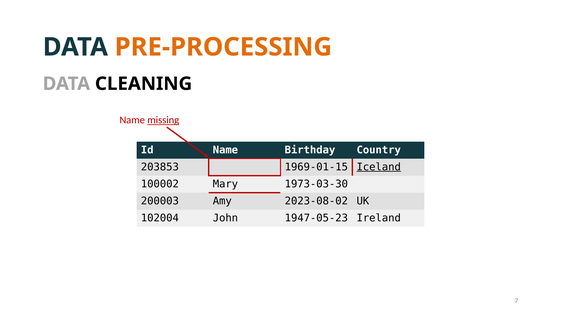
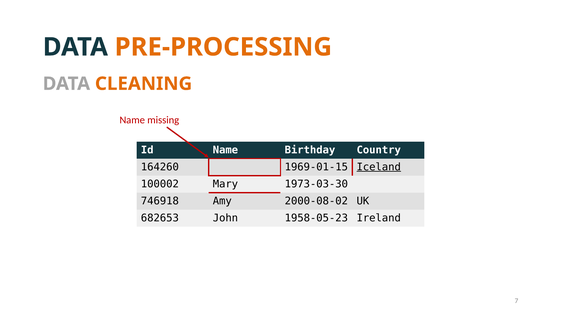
CLEANING colour: black -> orange
missing underline: present -> none
203853: 203853 -> 164260
200003: 200003 -> 746918
2023-08-02: 2023-08-02 -> 2000-08-02
102004: 102004 -> 682653
1947-05-23: 1947-05-23 -> 1958-05-23
